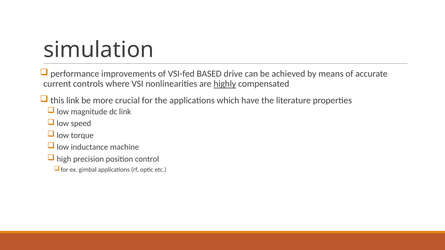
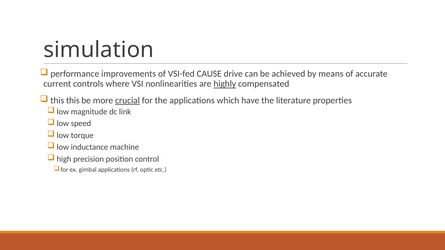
BASED: BASED -> CAUSE
this link: link -> this
crucial underline: none -> present
